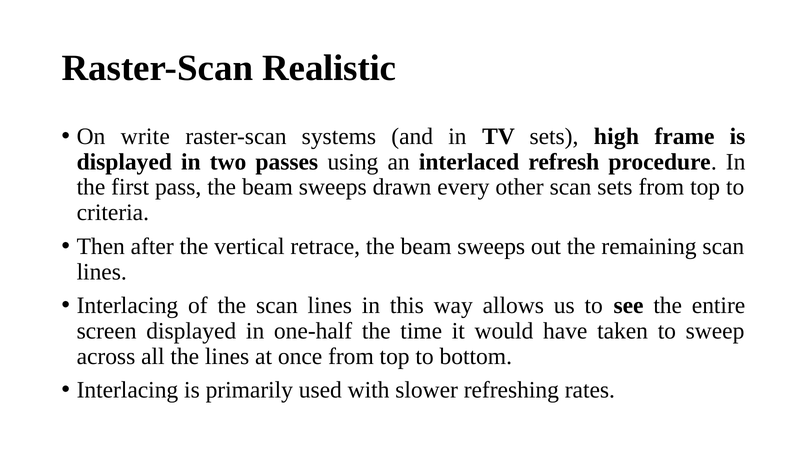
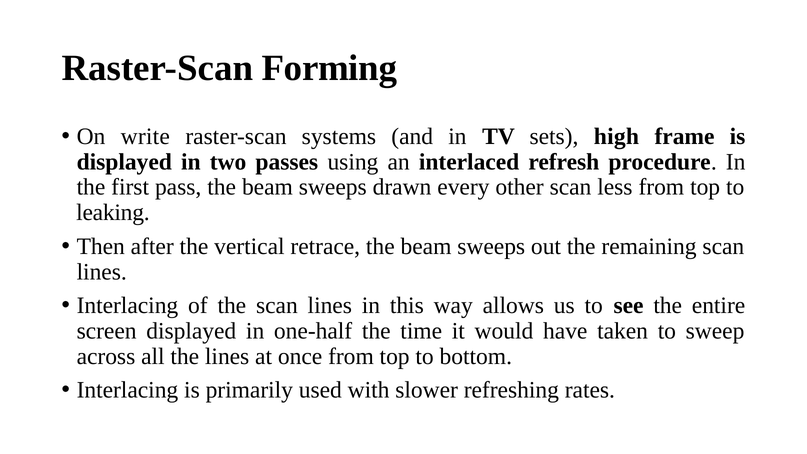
Realistic: Realistic -> Forming
scan sets: sets -> less
criteria: criteria -> leaking
